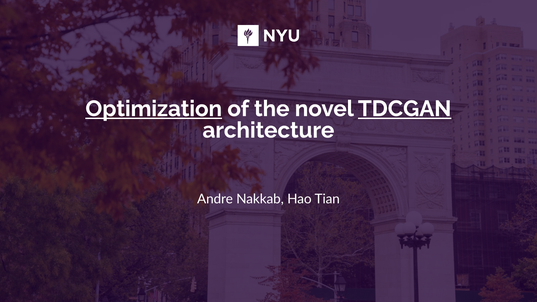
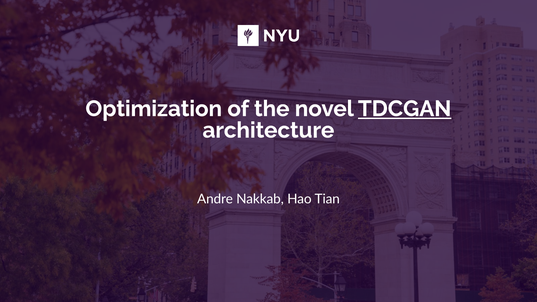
Optimization underline: present -> none
